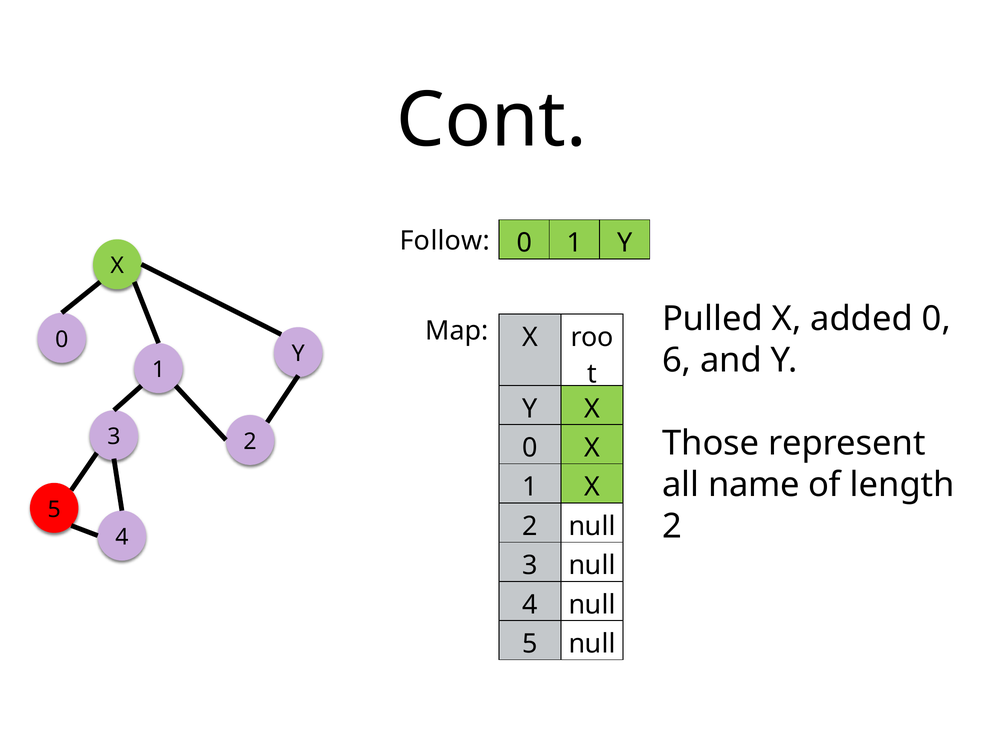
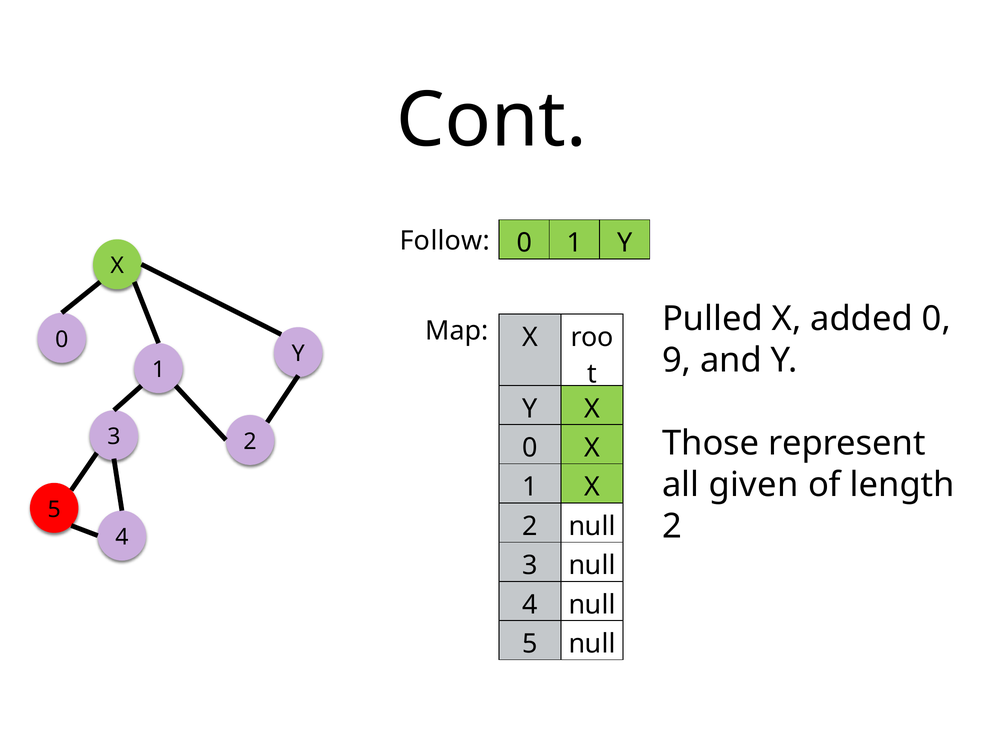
6: 6 -> 9
name: name -> given
